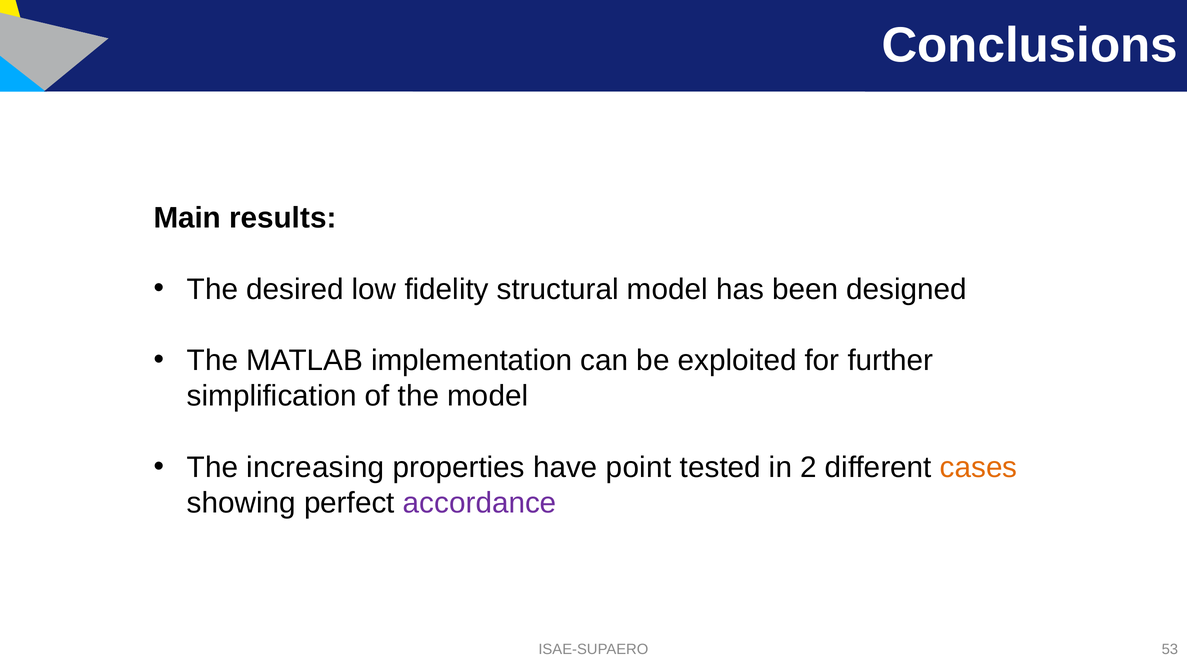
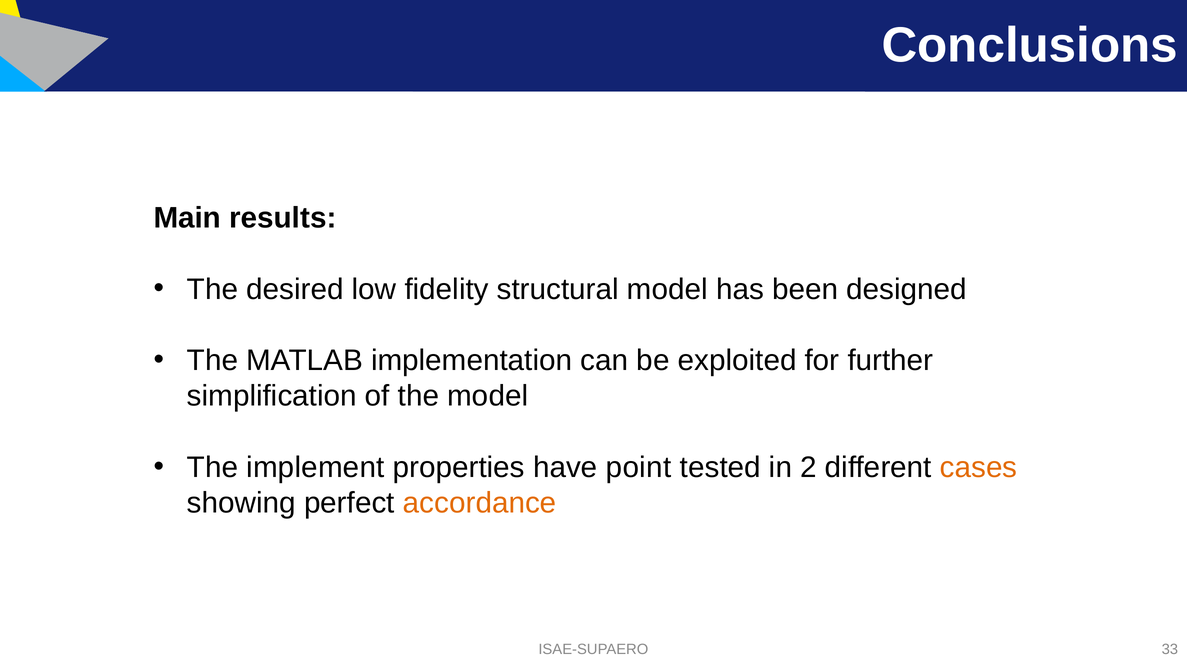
increasing: increasing -> implement
accordance colour: purple -> orange
53: 53 -> 33
